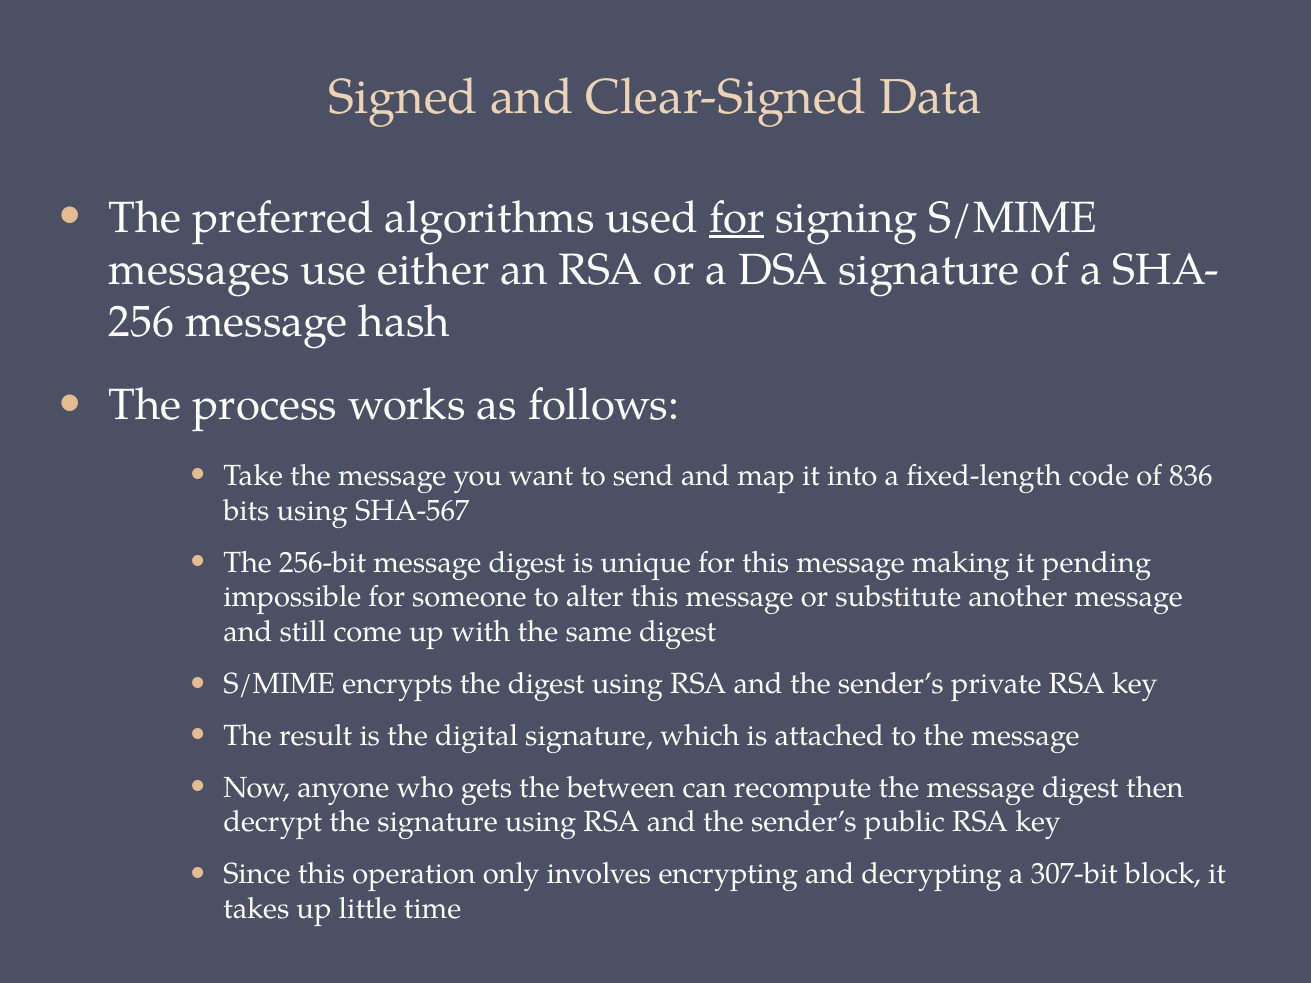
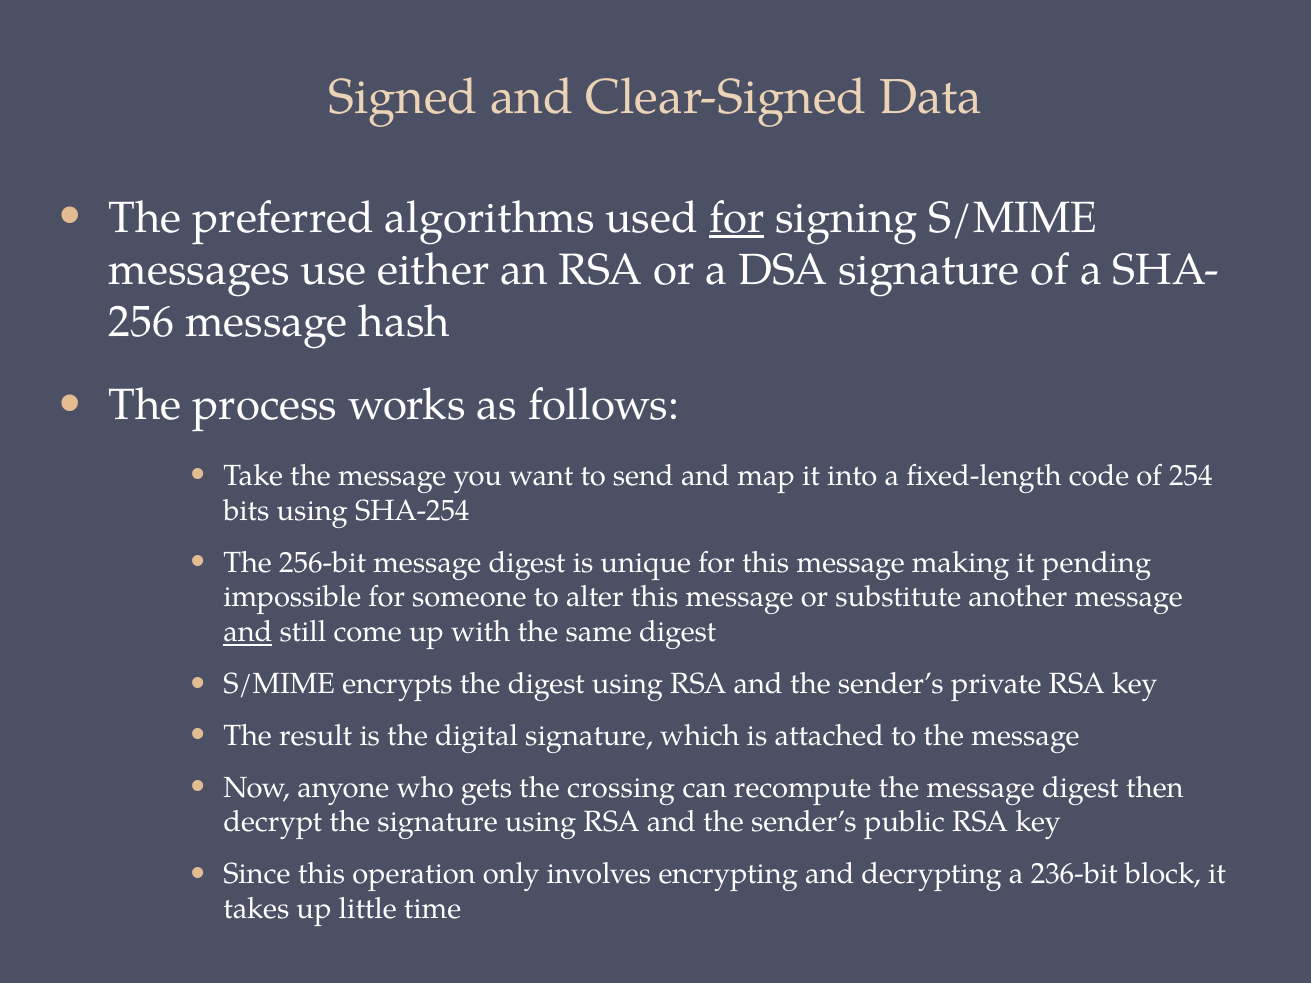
836: 836 -> 254
SHA-567: SHA-567 -> SHA-254
and at (248, 632) underline: none -> present
between: between -> crossing
307-bit: 307-bit -> 236-bit
